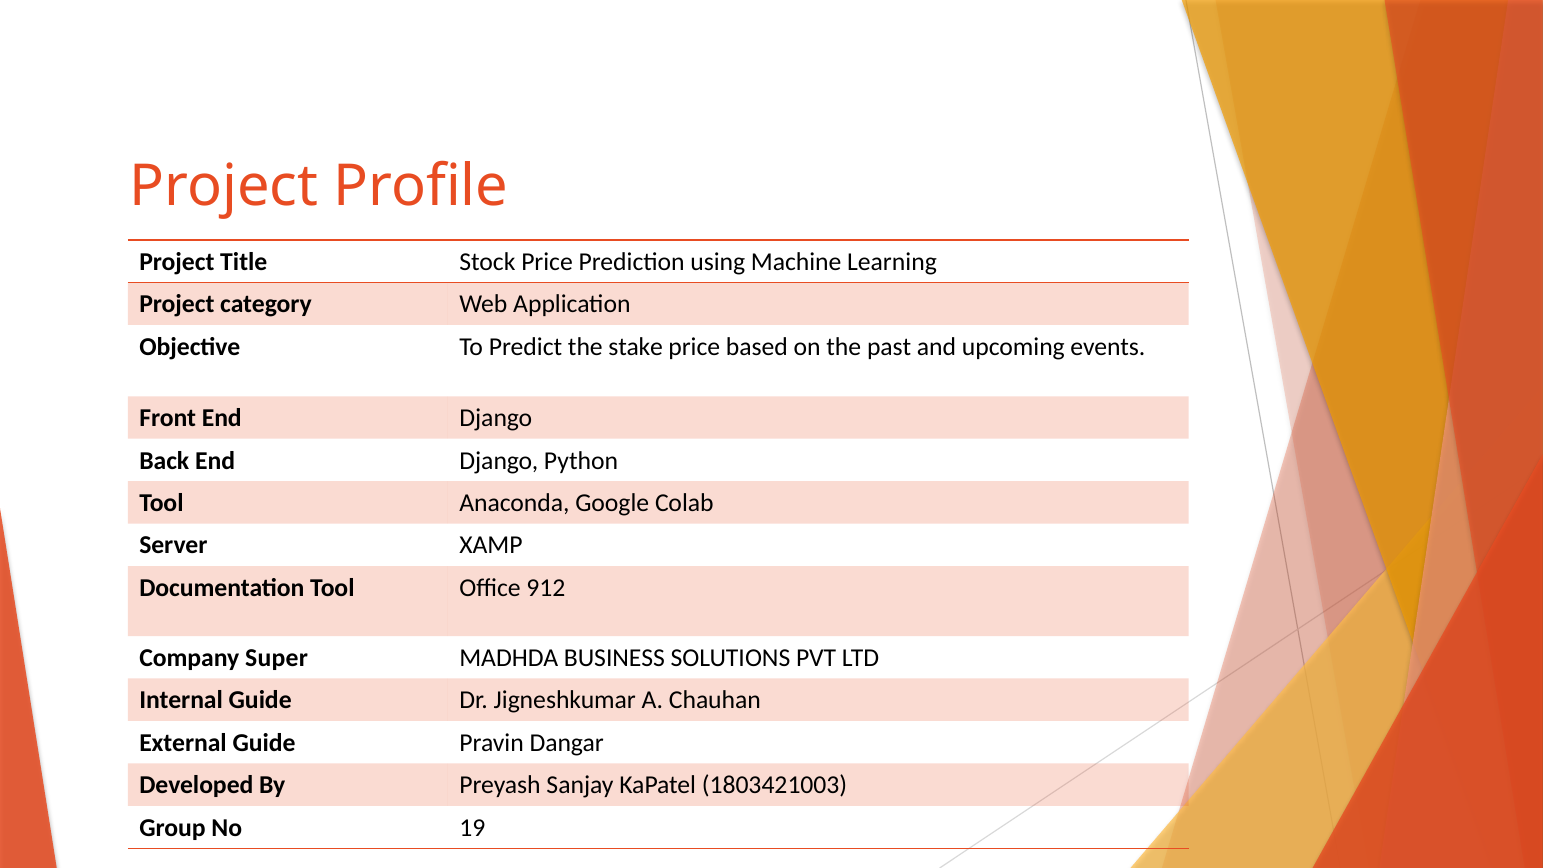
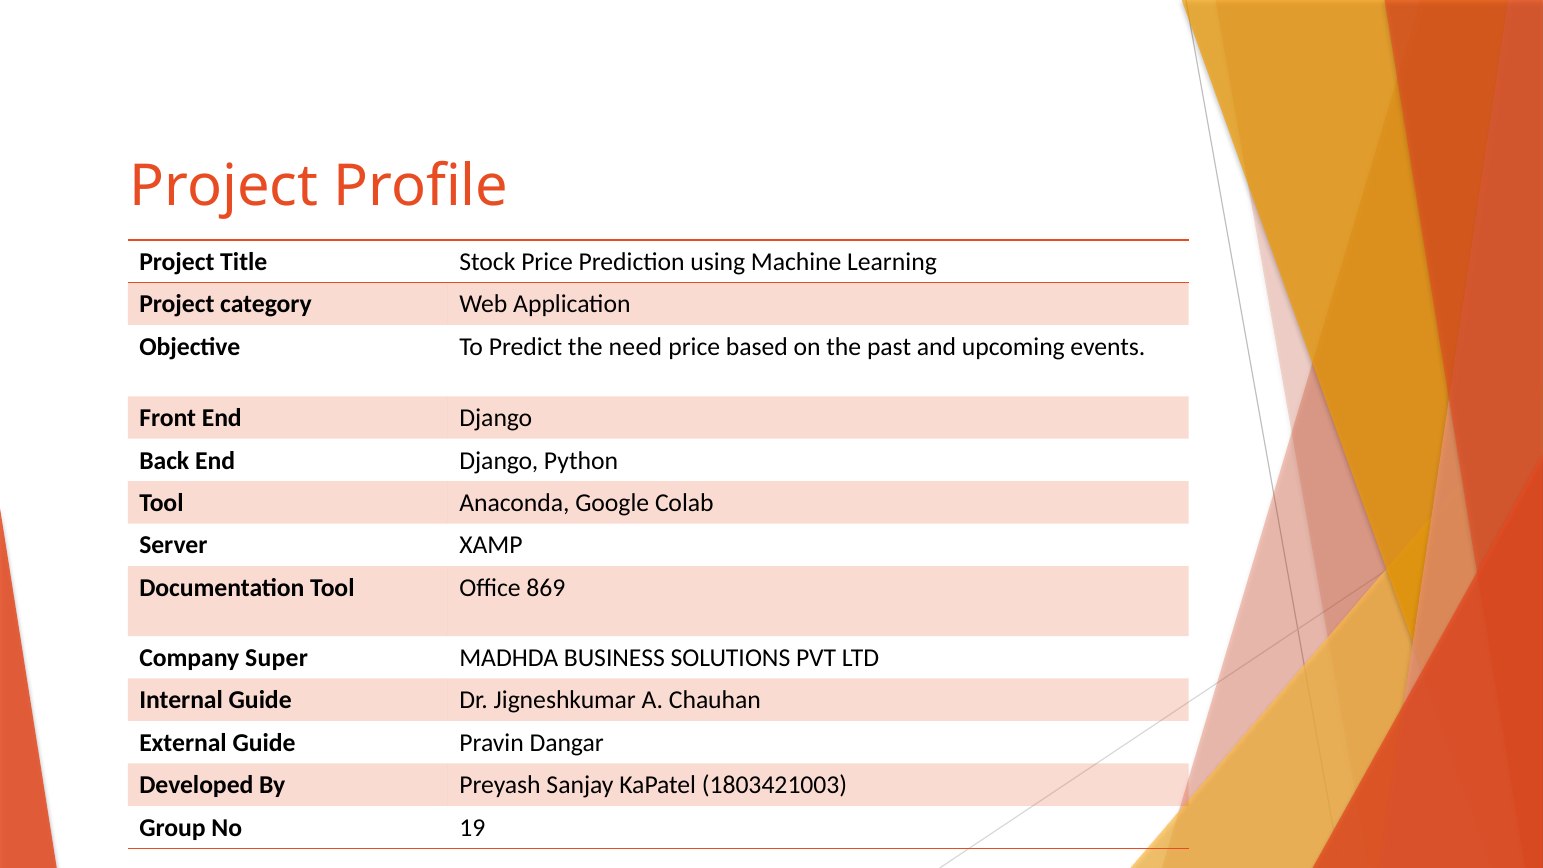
stake: stake -> need
912: 912 -> 869
